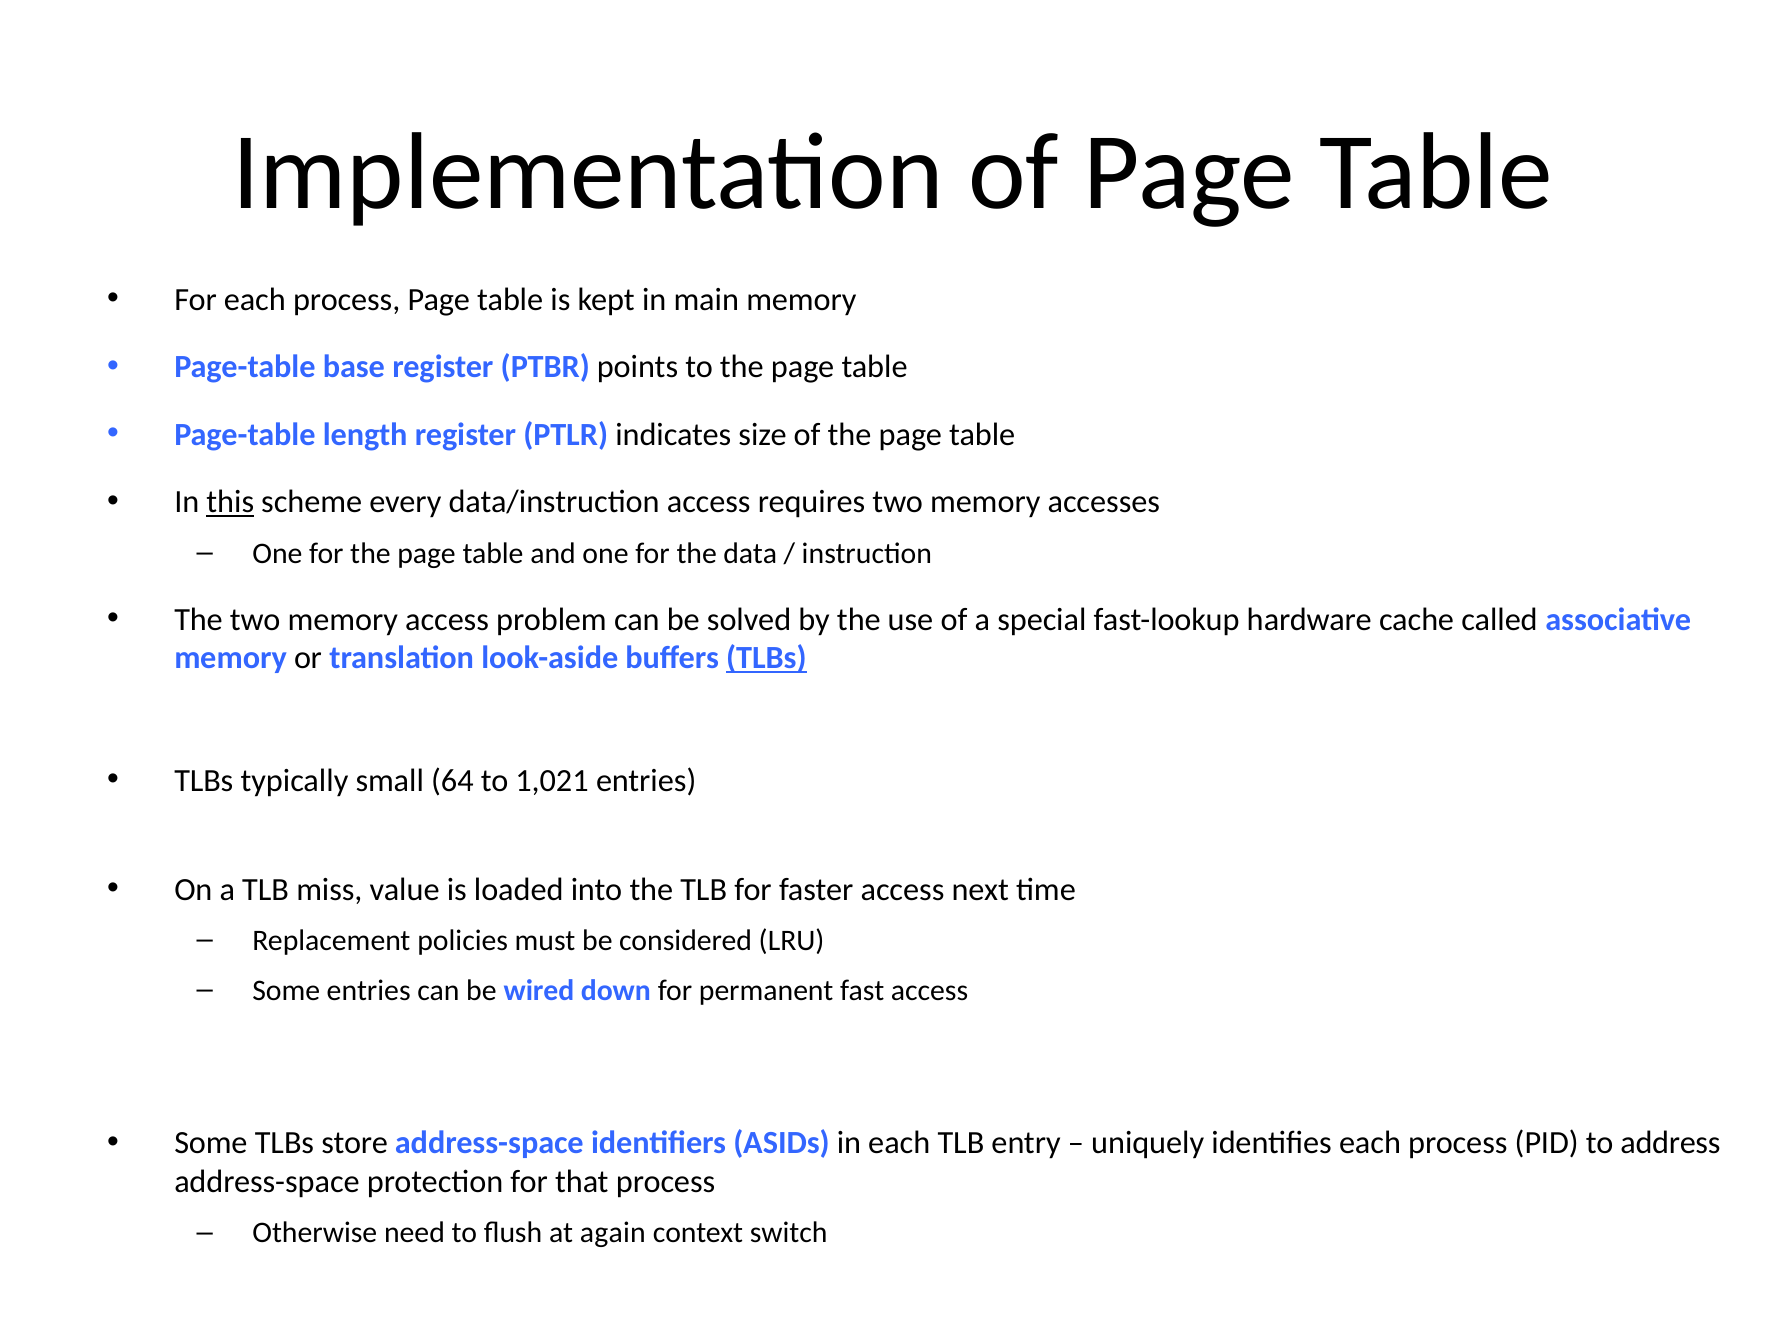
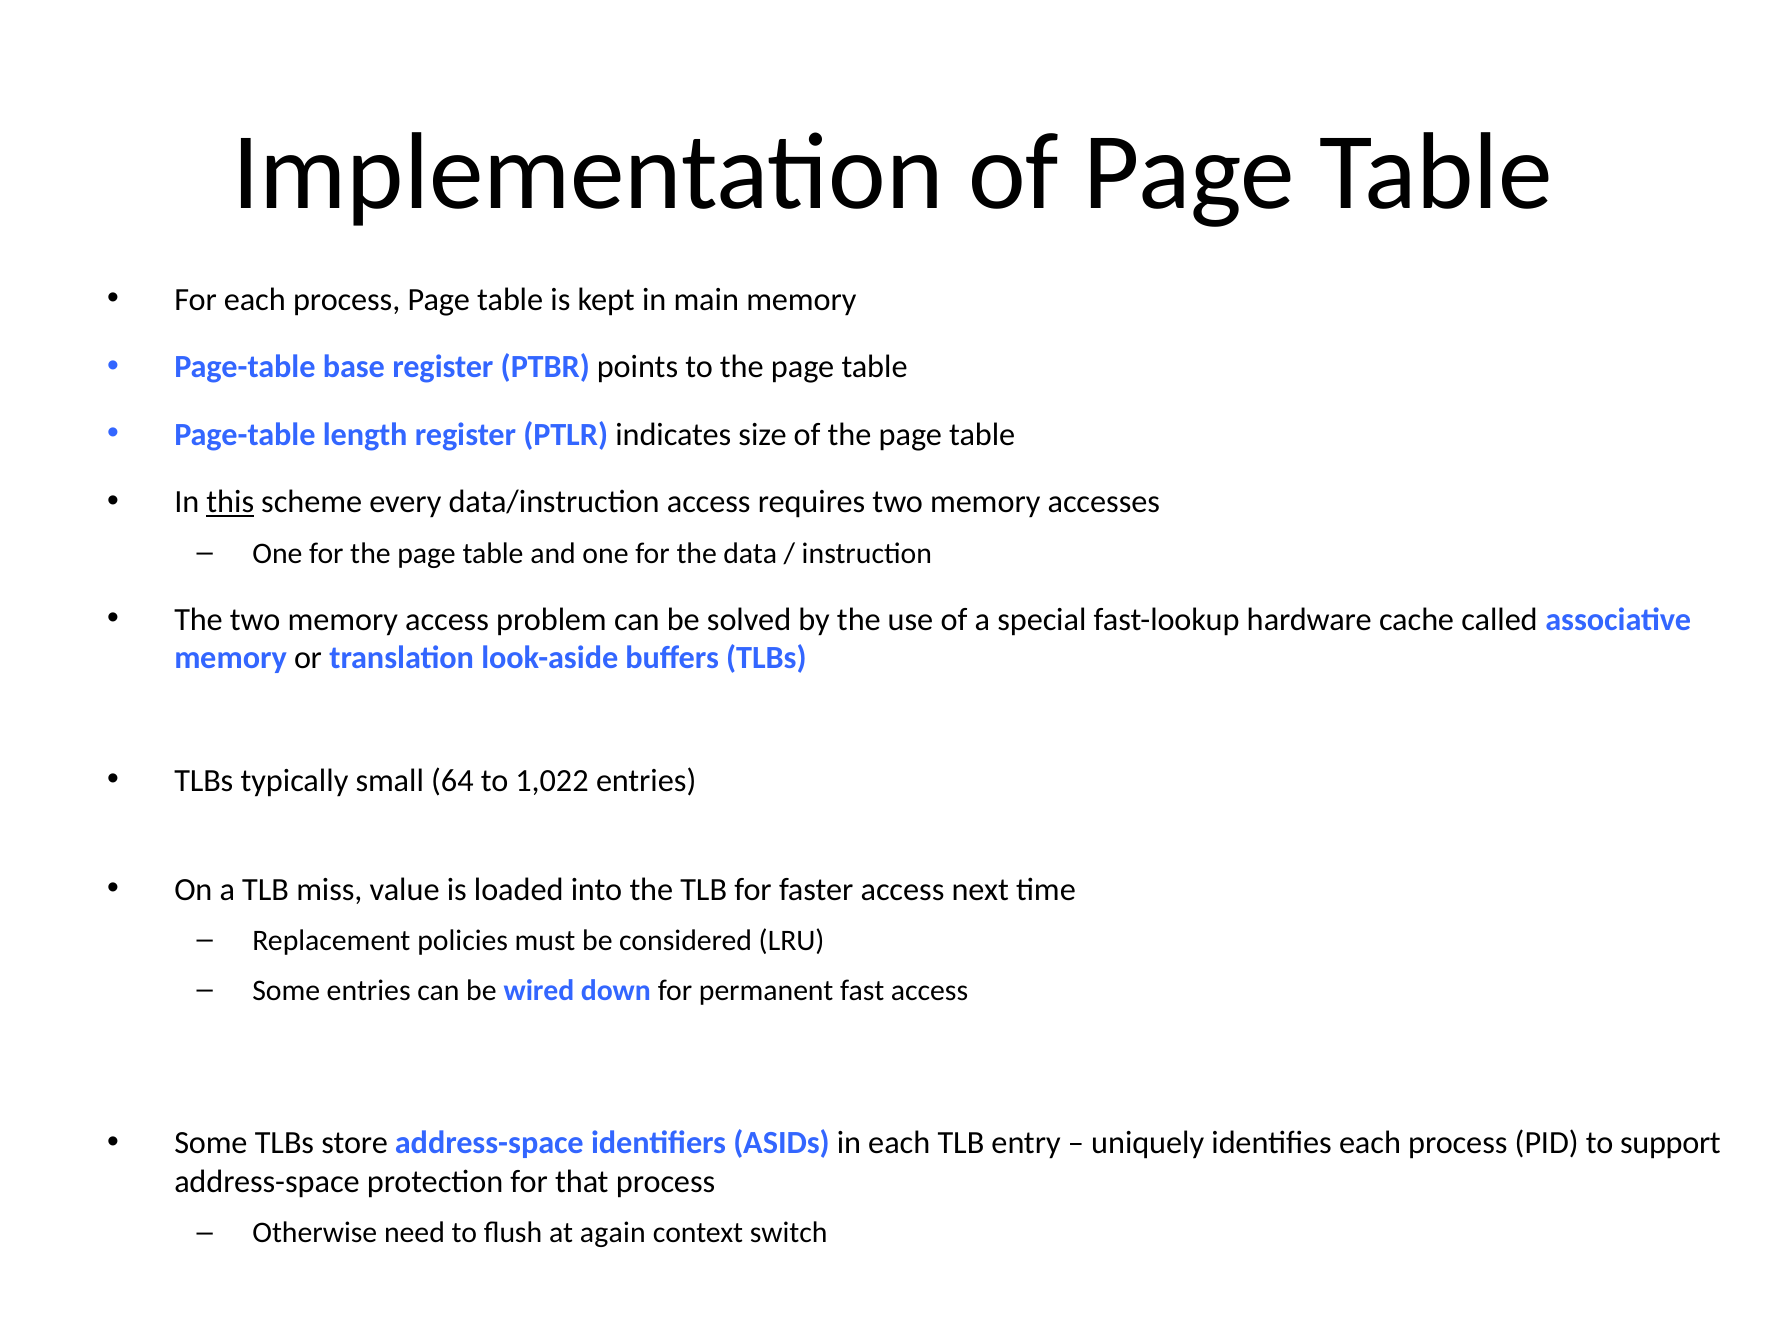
TLBs at (766, 658) underline: present -> none
1,021: 1,021 -> 1,022
address: address -> support
